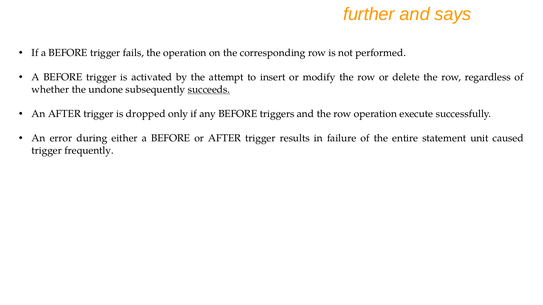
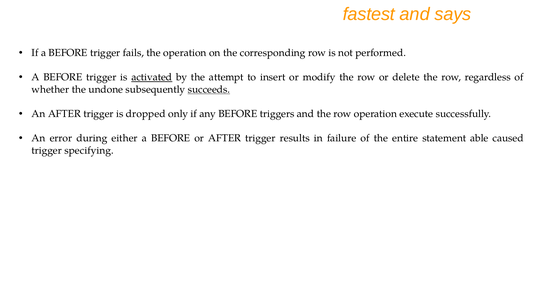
further: further -> fastest
activated underline: none -> present
unit: unit -> able
frequently: frequently -> specifying
